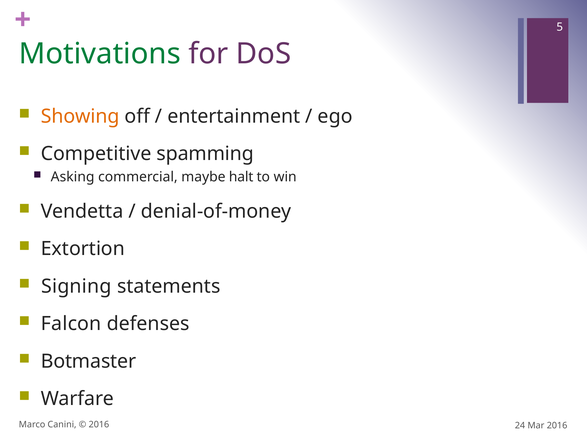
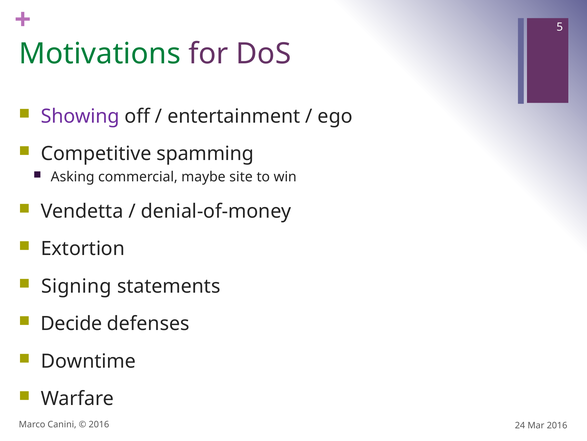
Showing colour: orange -> purple
halt: halt -> site
Falcon: Falcon -> Decide
Botmaster: Botmaster -> Downtime
